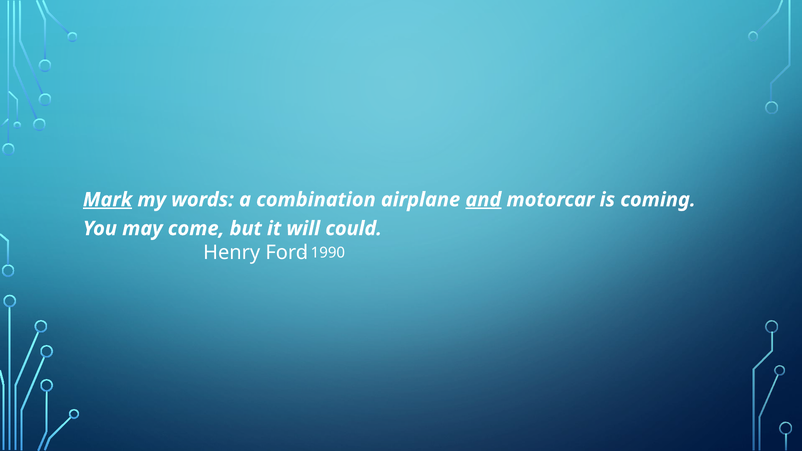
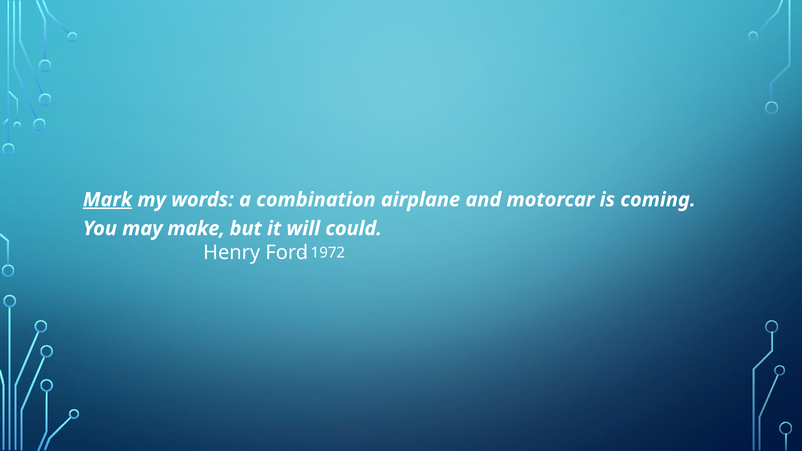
and underline: present -> none
come: come -> make
1990: 1990 -> 1972
